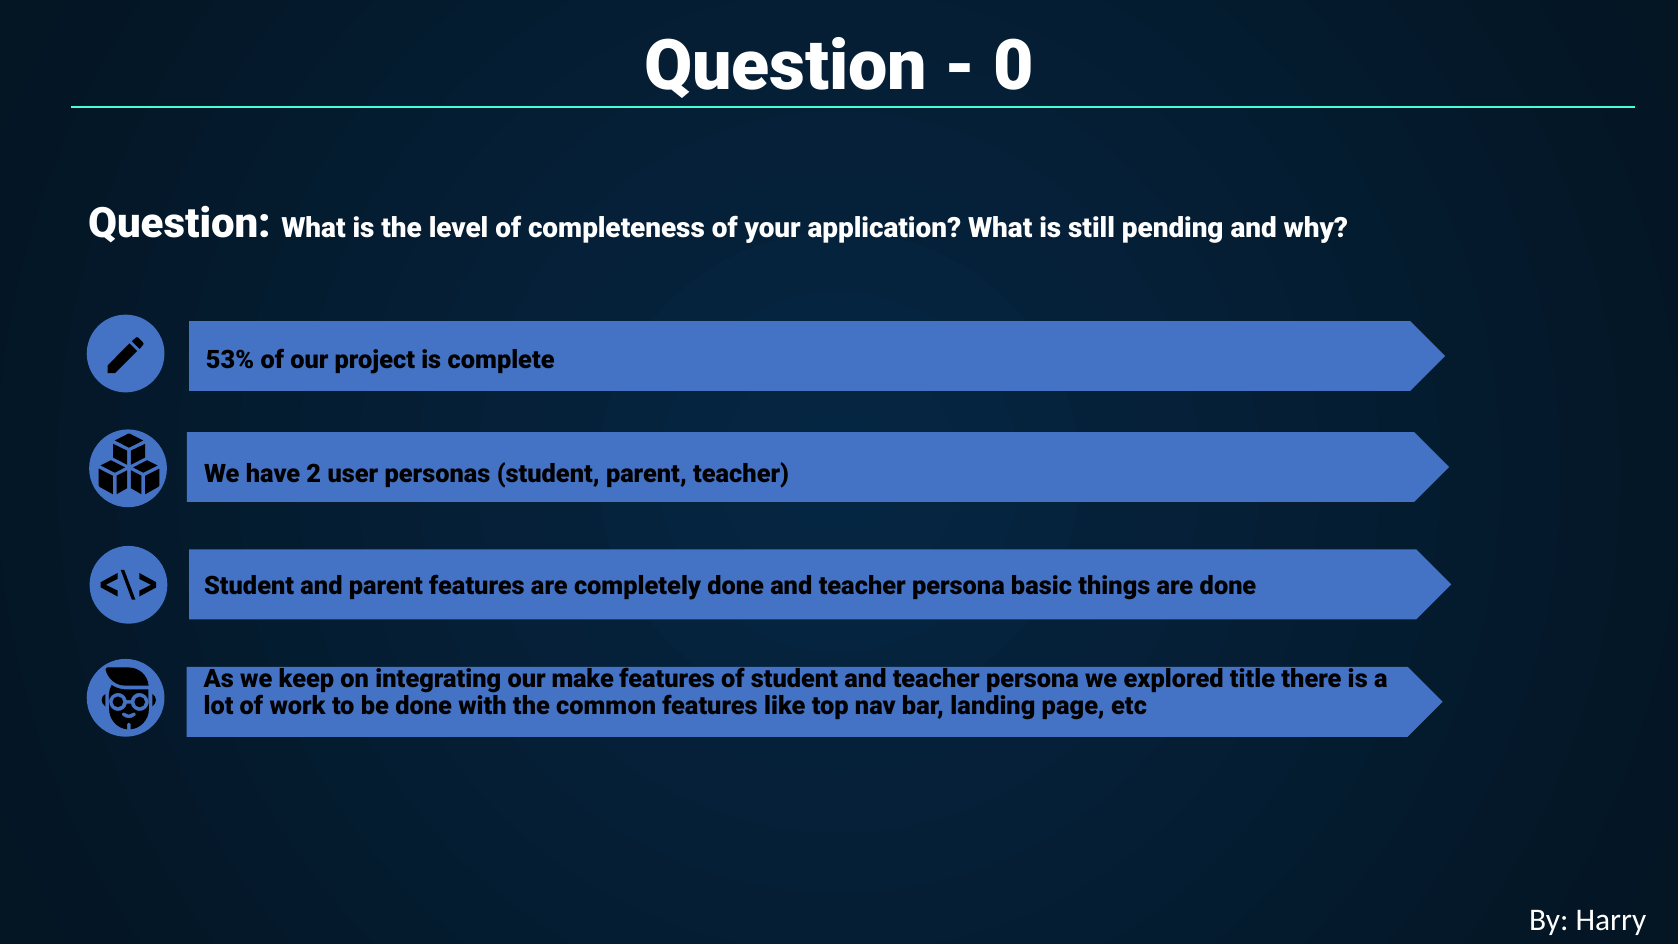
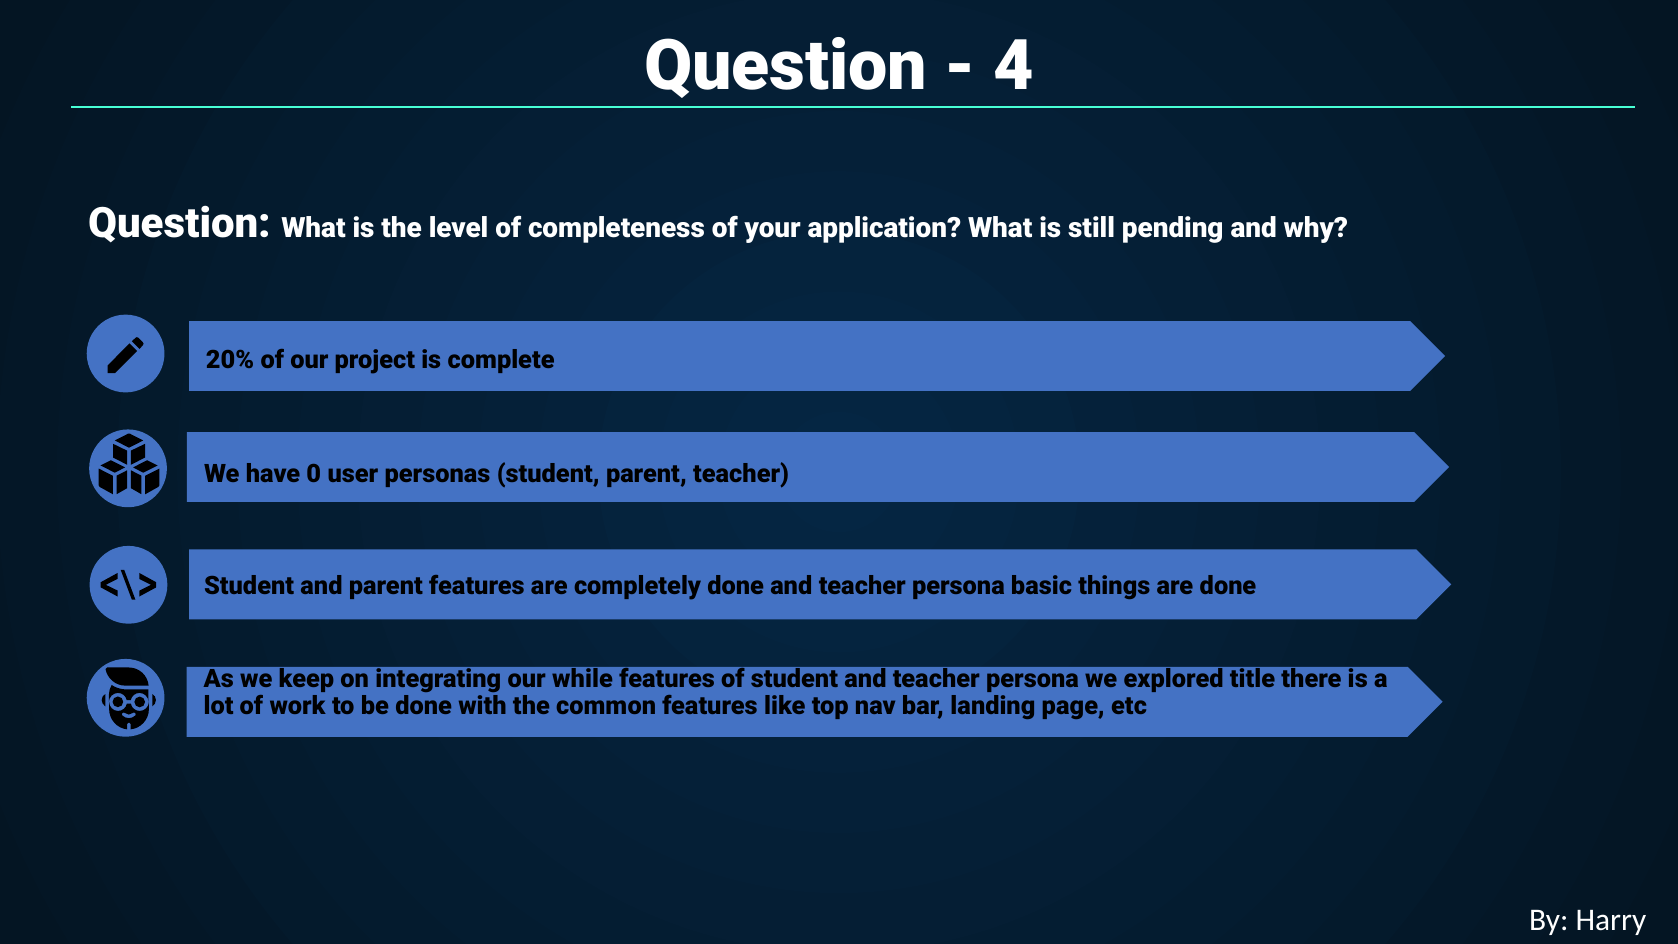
0: 0 -> 4
53%: 53% -> 20%
2: 2 -> 0
make: make -> while
